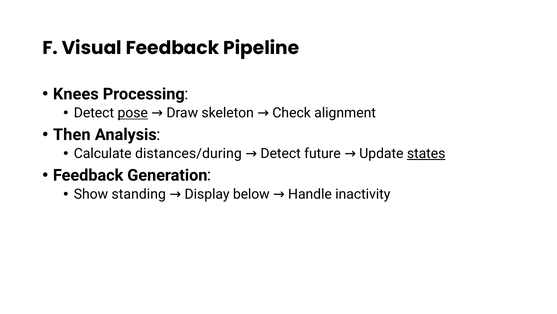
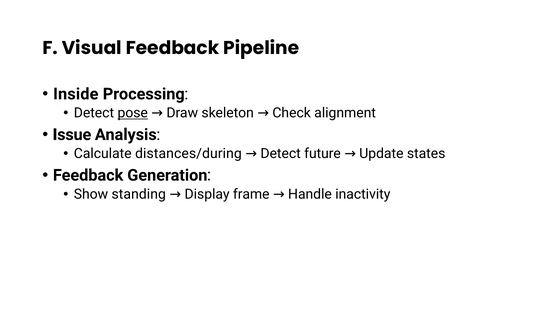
Knees: Knees -> Inside
Then: Then -> Issue
states underline: present -> none
below: below -> frame
